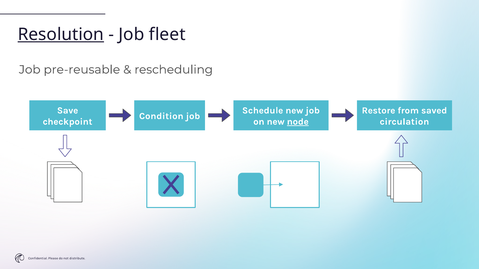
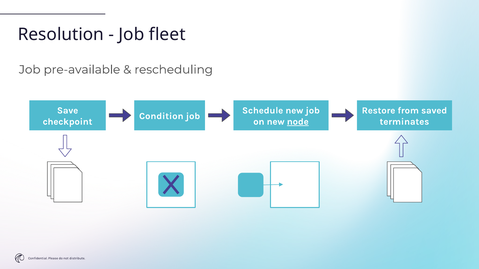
Resolution underline: present -> none
pre-reusable: pre-reusable -> pre-available
circulation: circulation -> terminates
